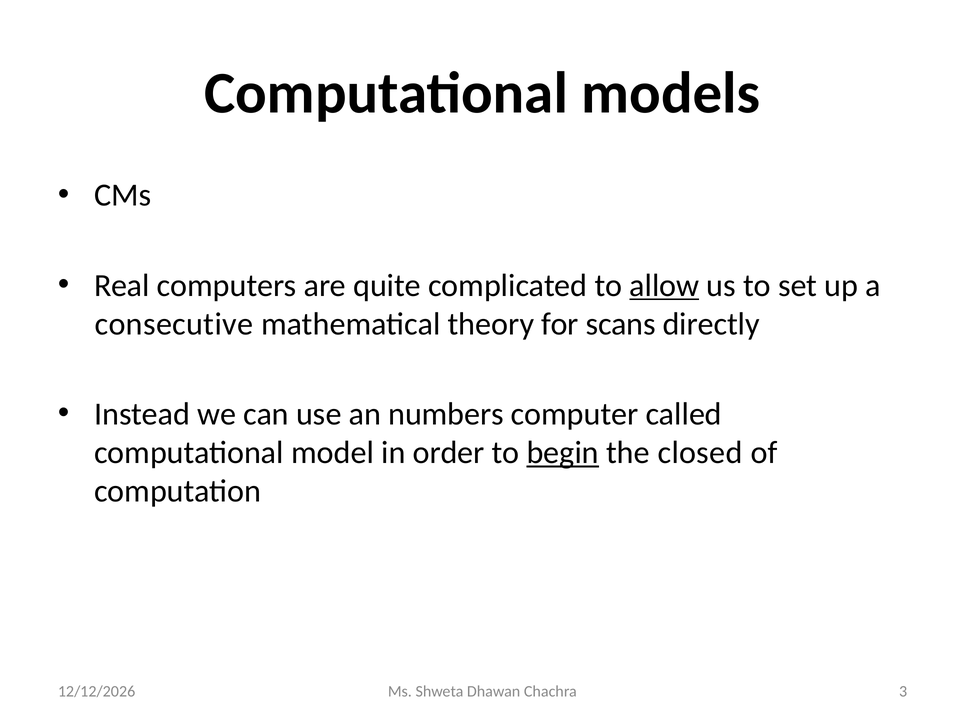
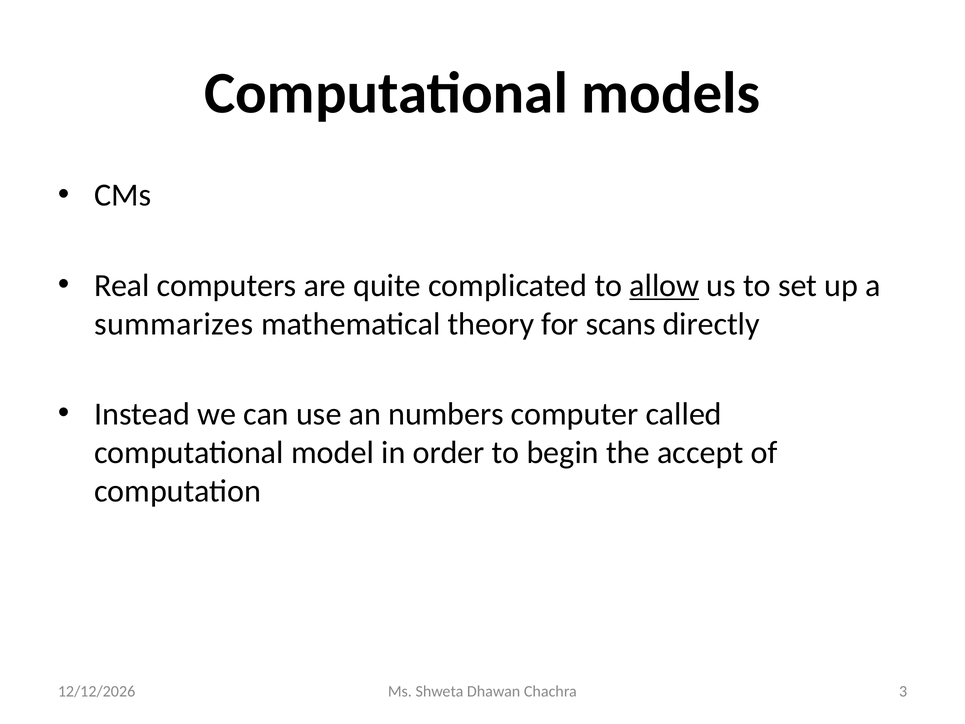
consecutive: consecutive -> summarizes
begin underline: present -> none
closed: closed -> accept
